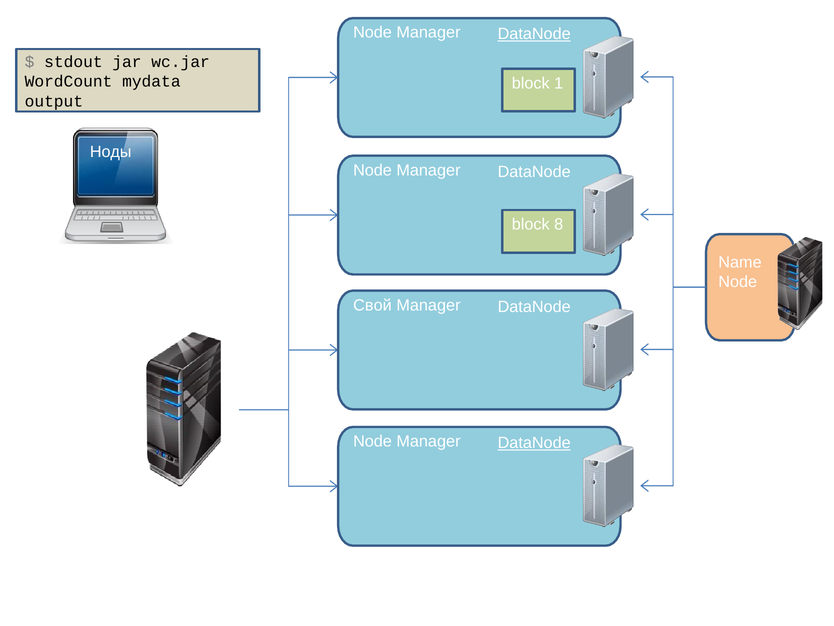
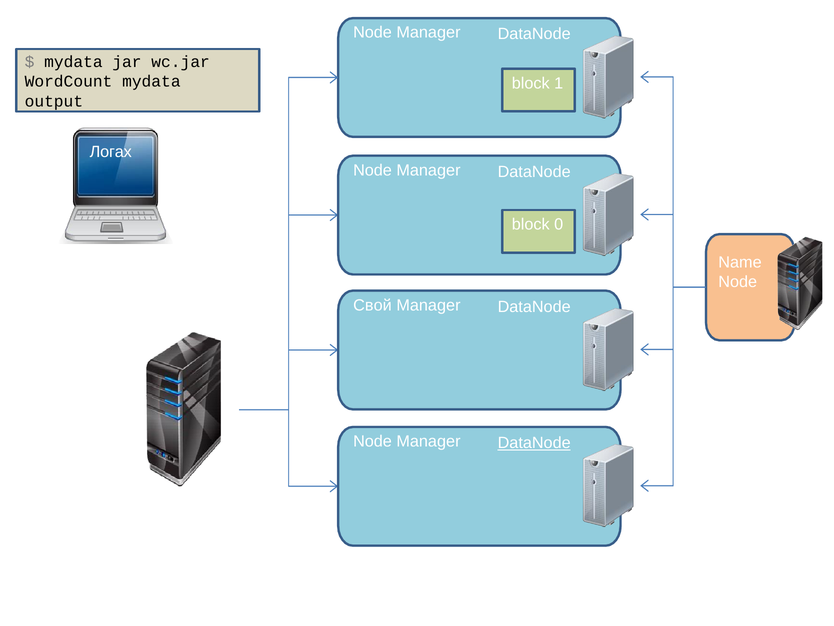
DataNode at (534, 34) underline: present -> none
stdout at (73, 62): stdout -> mydata
Ноды: Ноды -> Логах
8: 8 -> 0
